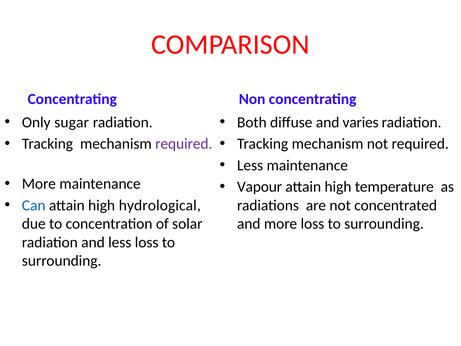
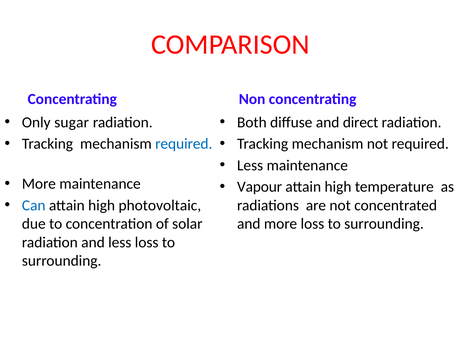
varies: varies -> direct
required at (184, 144) colour: purple -> blue
hydrological: hydrological -> photovoltaic
